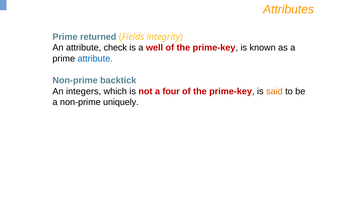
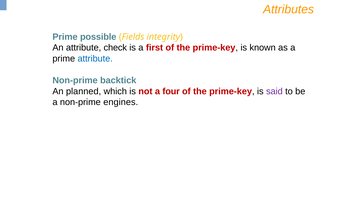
returned: returned -> possible
well: well -> first
integers: integers -> planned
said colour: orange -> purple
uniquely: uniquely -> engines
